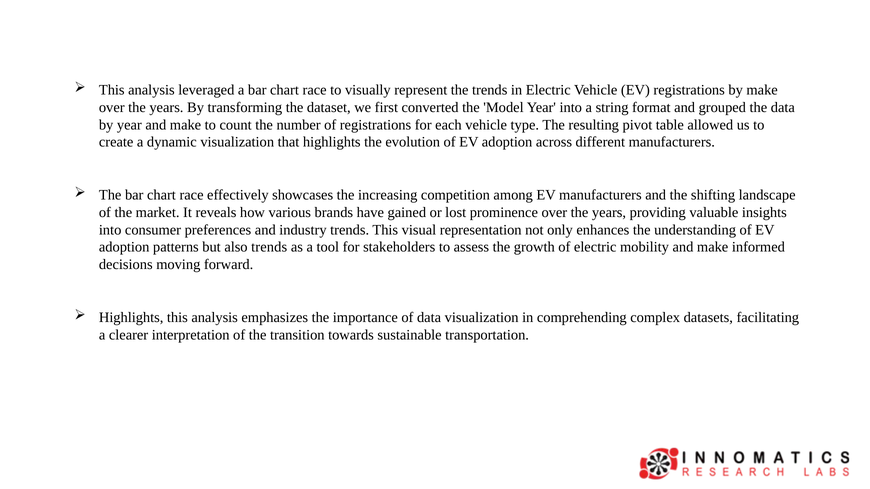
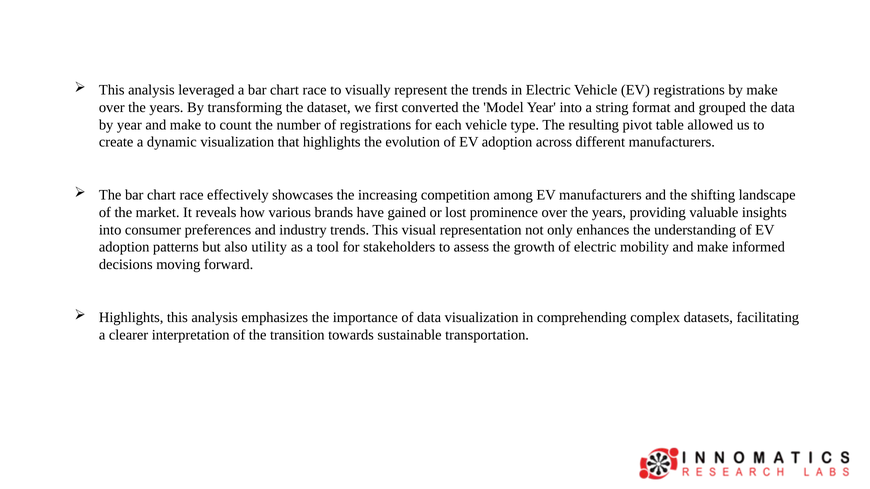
also trends: trends -> utility
